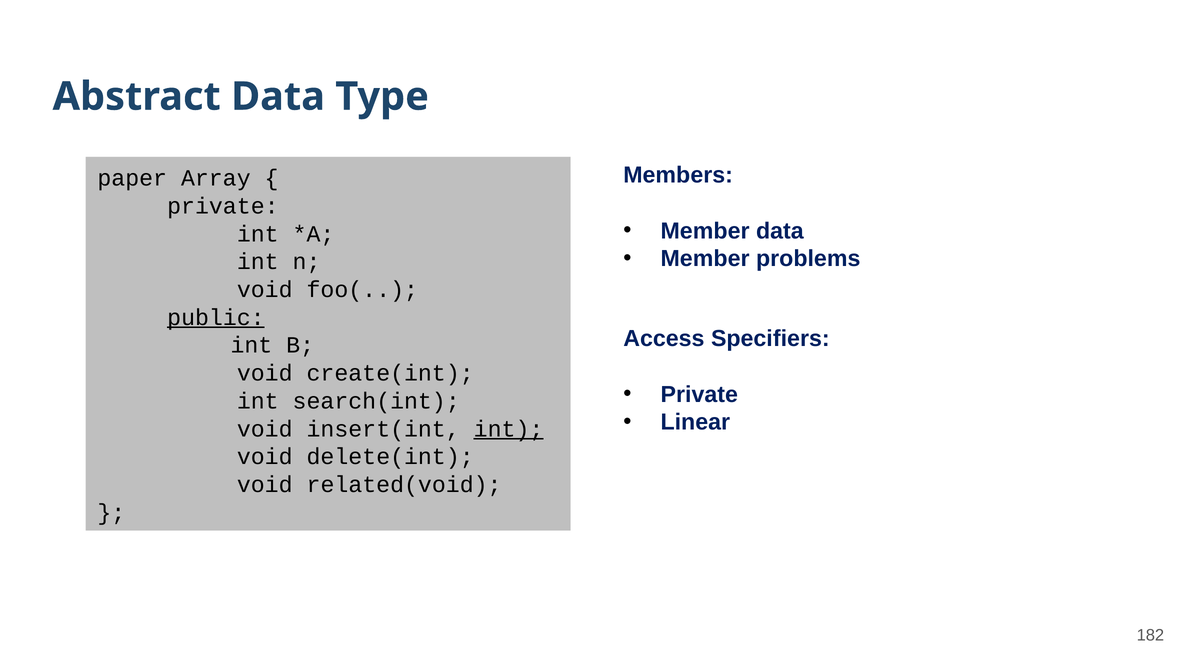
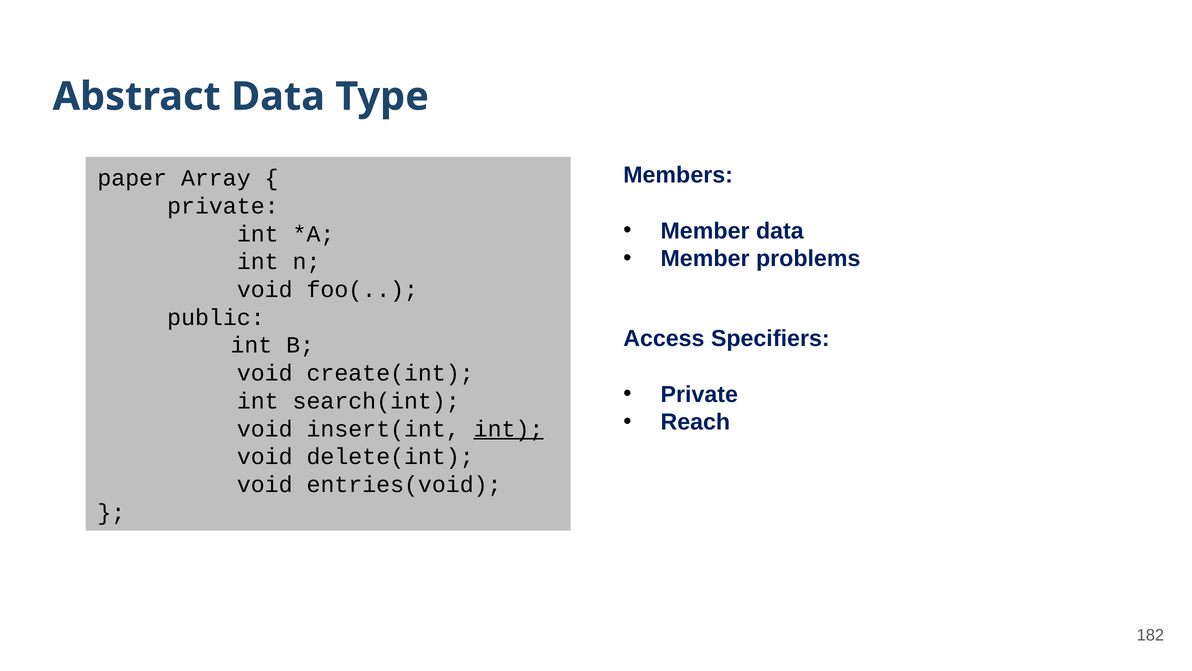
public underline: present -> none
Linear: Linear -> Reach
related(void: related(void -> entries(void
